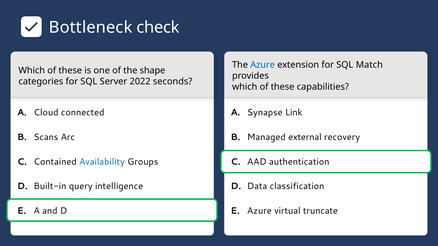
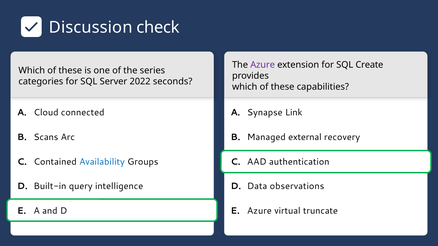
Bottleneck: Bottleneck -> Discussion
Azure at (263, 65) colour: blue -> purple
Match: Match -> Create
shape: shape -> series
classification: classification -> observations
